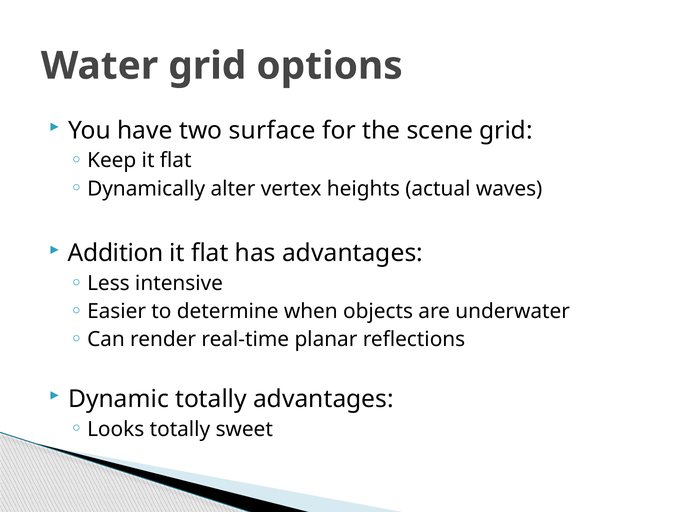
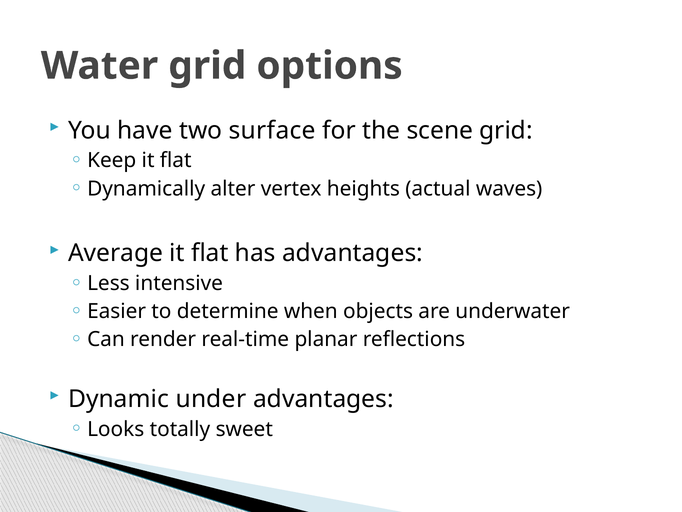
Addition: Addition -> Average
Dynamic totally: totally -> under
